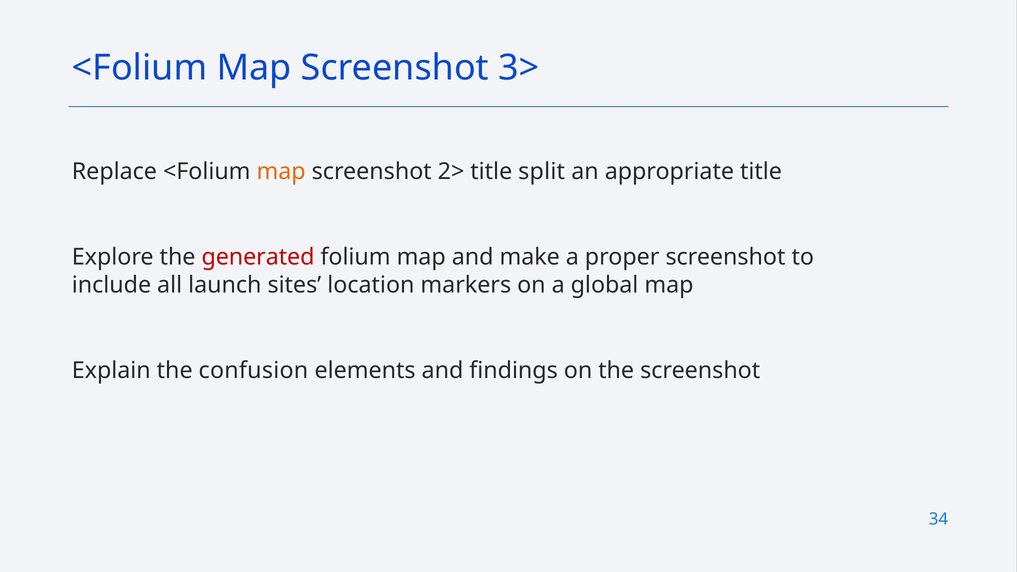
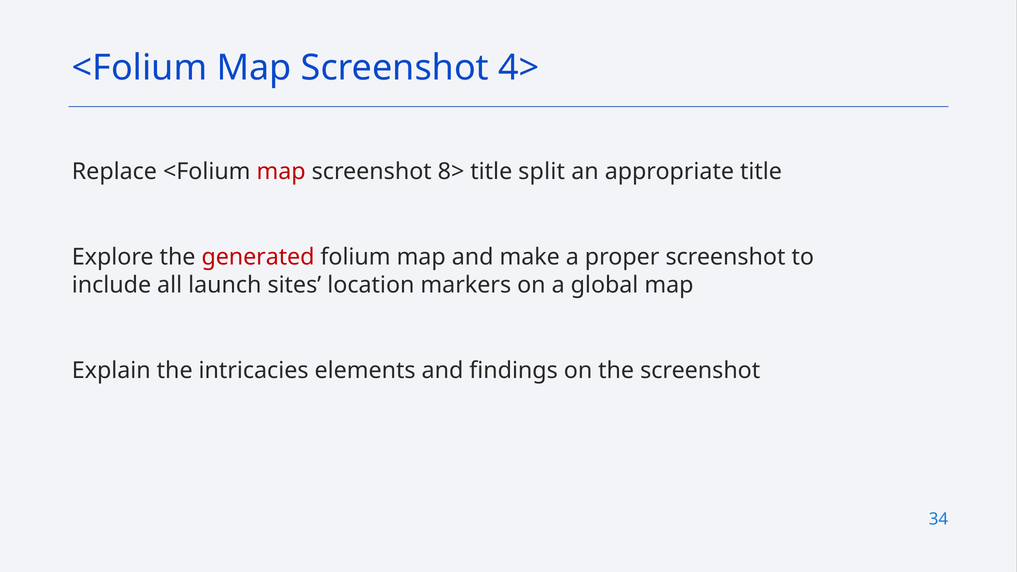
3>: 3> -> 4>
map at (281, 172) colour: orange -> red
2>: 2> -> 8>
confusion: confusion -> intricacies
